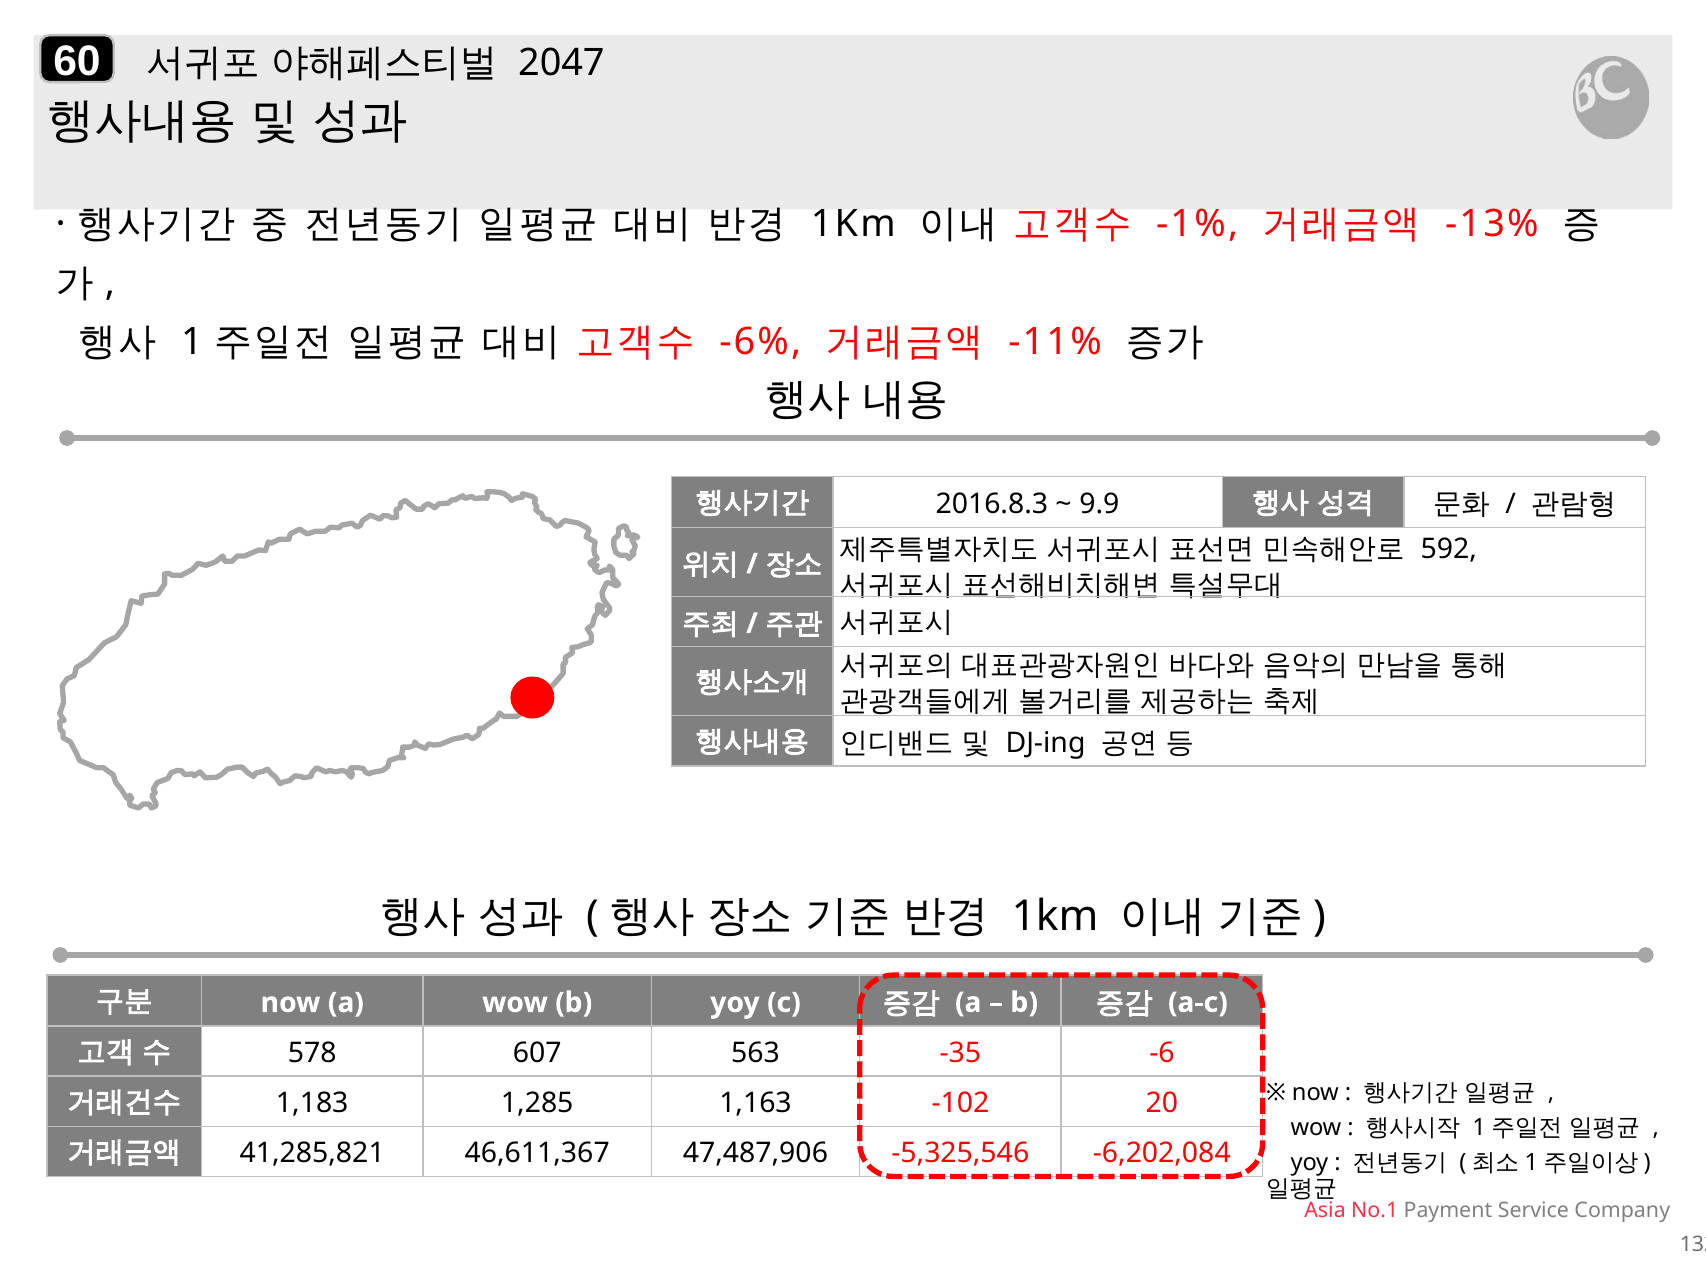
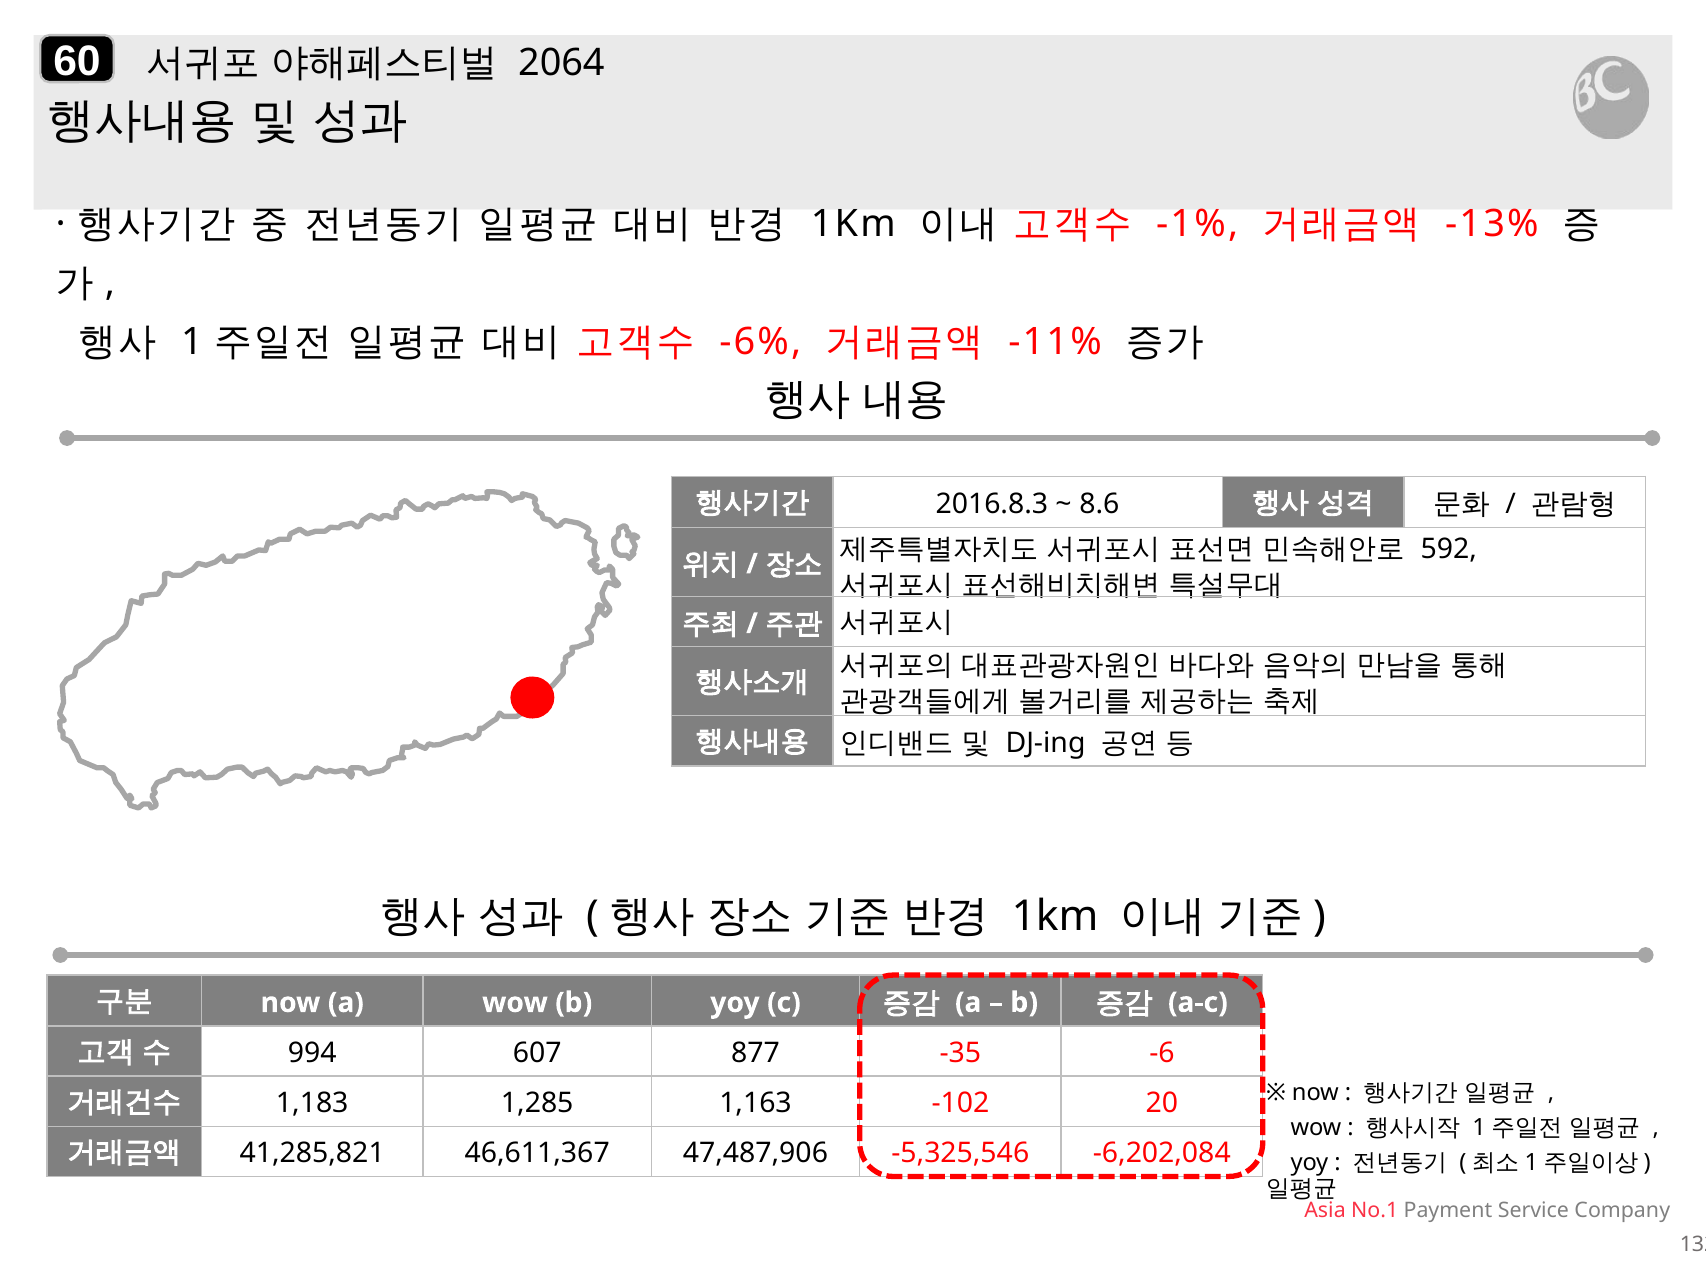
2047: 2047 -> 2064
9.9: 9.9 -> 8.6
578: 578 -> 994
563: 563 -> 877
